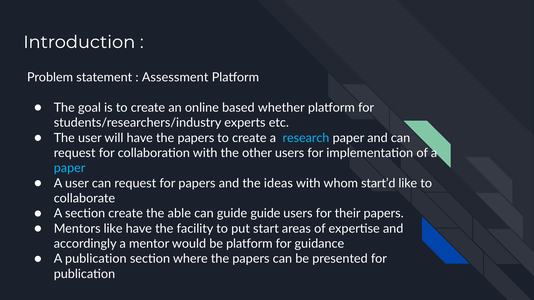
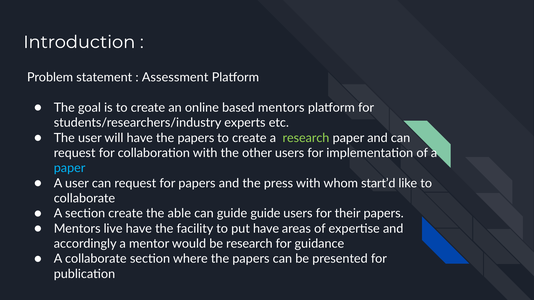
based whether: whether -> mentors
research at (306, 138) colour: light blue -> light green
ideas: ideas -> press
Mentors like: like -> live
put start: start -> have
be platform: platform -> research
A publication: publication -> collaborate
